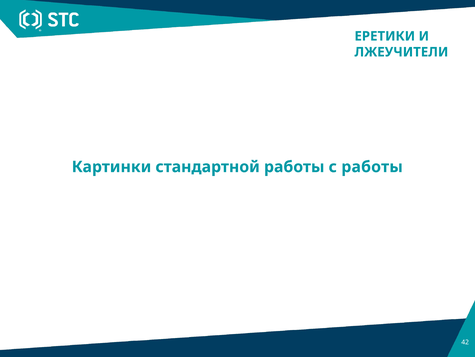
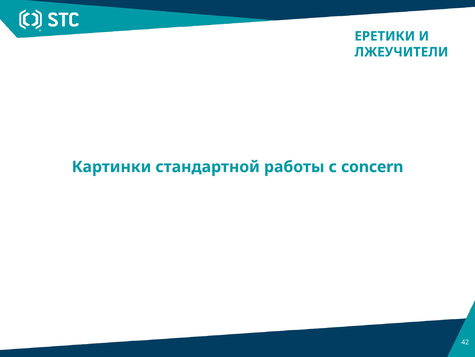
с работы: работы -> concern
